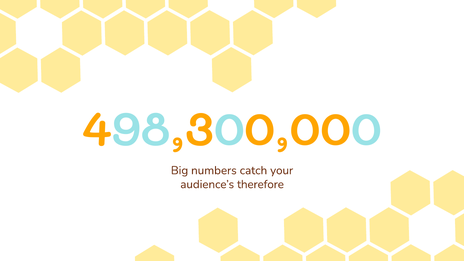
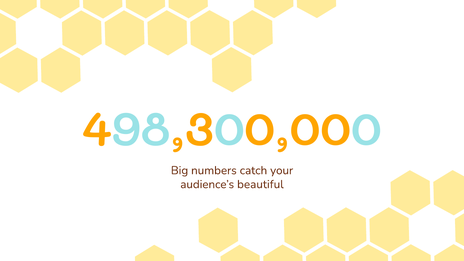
therefore: therefore -> beautiful
